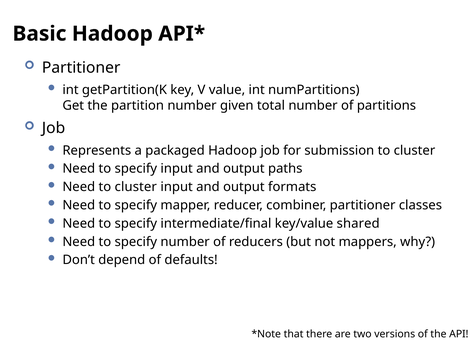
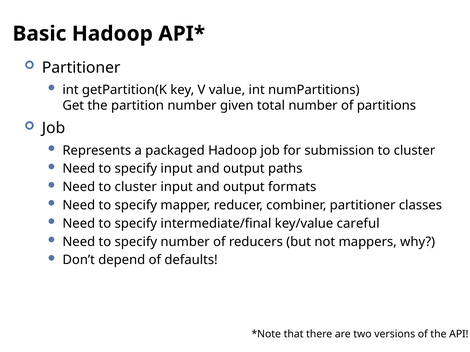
shared: shared -> careful
